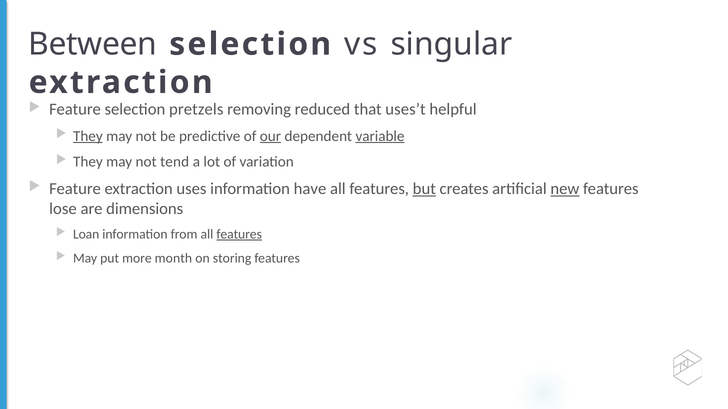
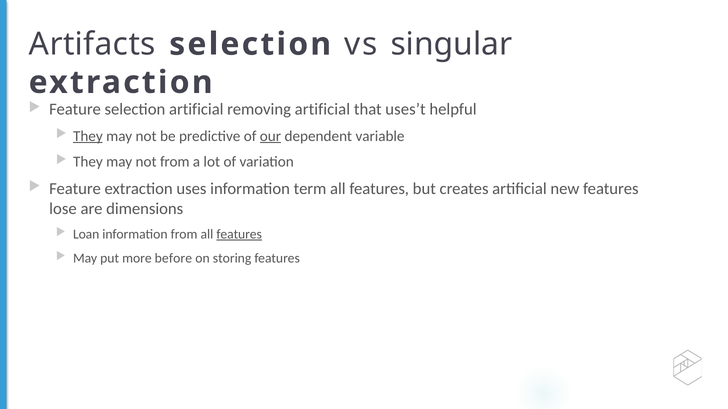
Between: Between -> Artifacts
pretzels at (196, 110): pretzels -> artificial
removing reduced: reduced -> artificial
variable underline: present -> none
not tend: tend -> from
have: have -> term
but underline: present -> none
new underline: present -> none
month: month -> before
